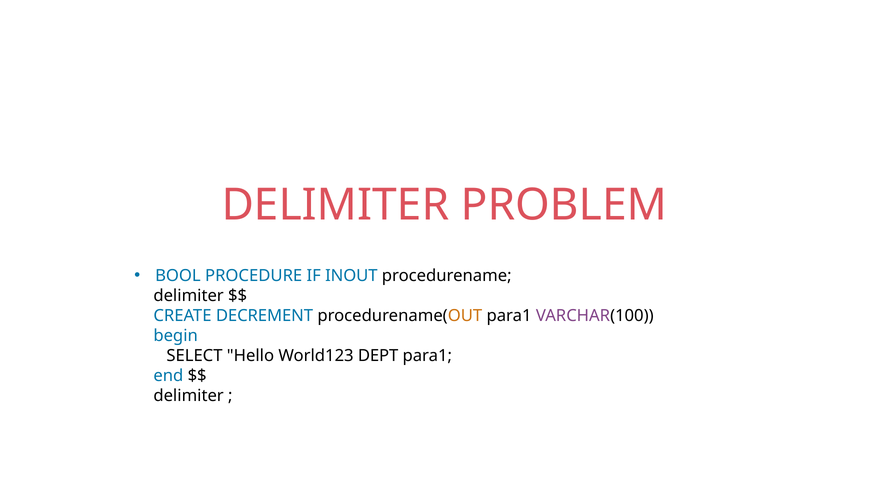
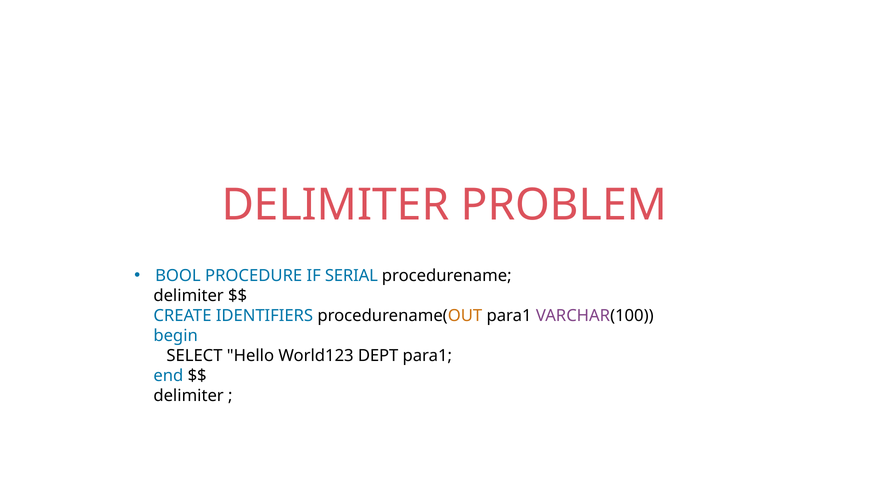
INOUT: INOUT -> SERIAL
DECREMENT: DECREMENT -> IDENTIFIERS
